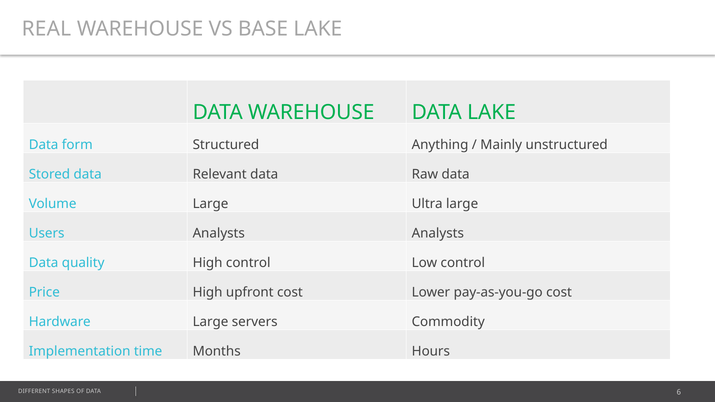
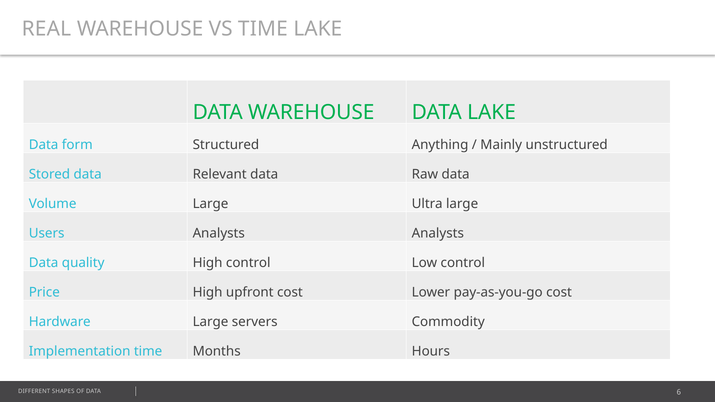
VS BASE: BASE -> TIME
